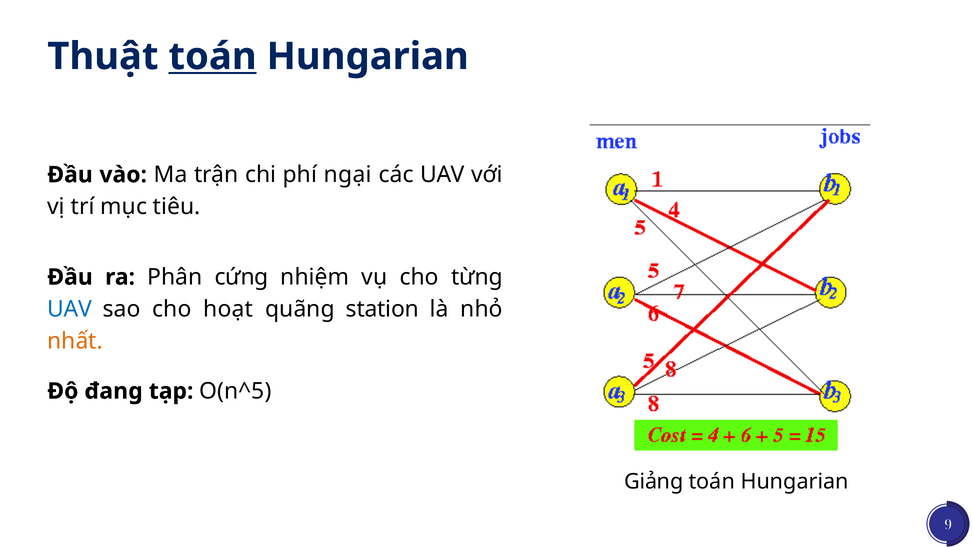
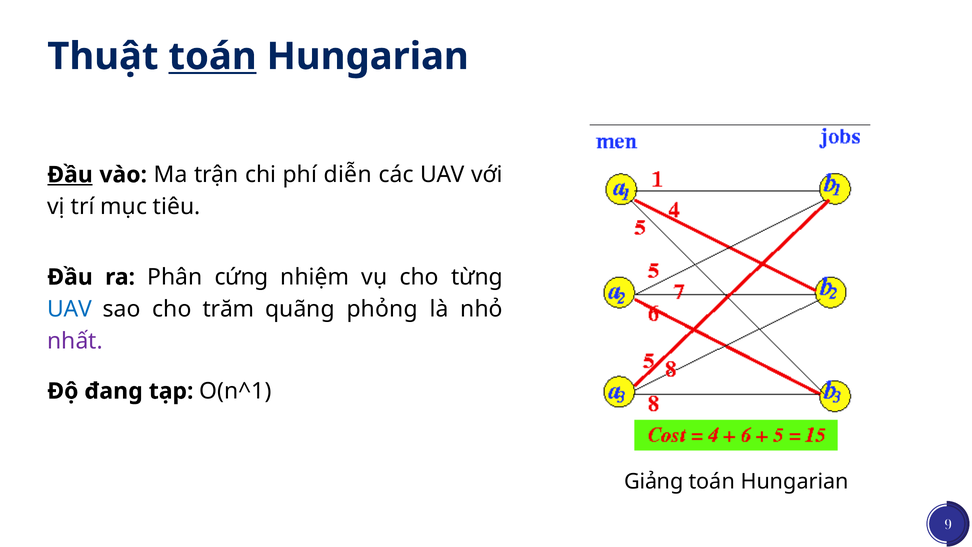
Đầu at (70, 175) underline: none -> present
ngại: ngại -> diễn
hoạt: hoạt -> trăm
station: station -> phỏng
nhất colour: orange -> purple
O(n^5: O(n^5 -> O(n^1
